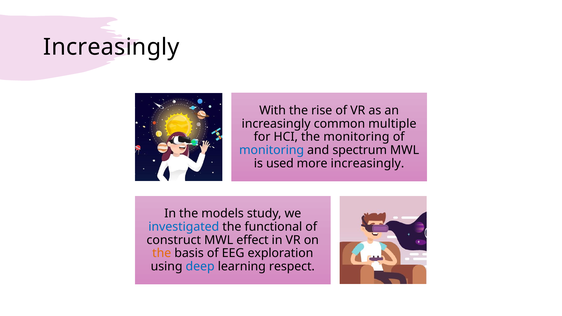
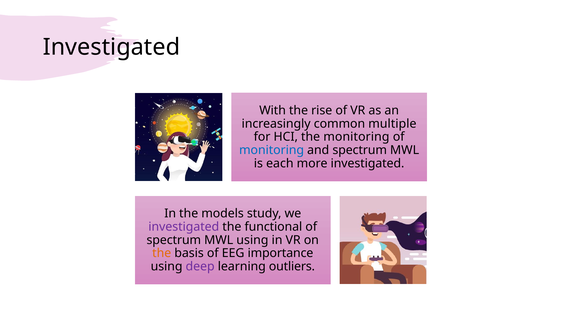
Increasingly at (111, 47): Increasingly -> Investigated
used: used -> each
more increasingly: increasingly -> investigated
investigated at (184, 227) colour: blue -> purple
construct at (174, 240): construct -> spectrum
MWL effect: effect -> using
exploration: exploration -> importance
deep colour: blue -> purple
respect: respect -> outliers
